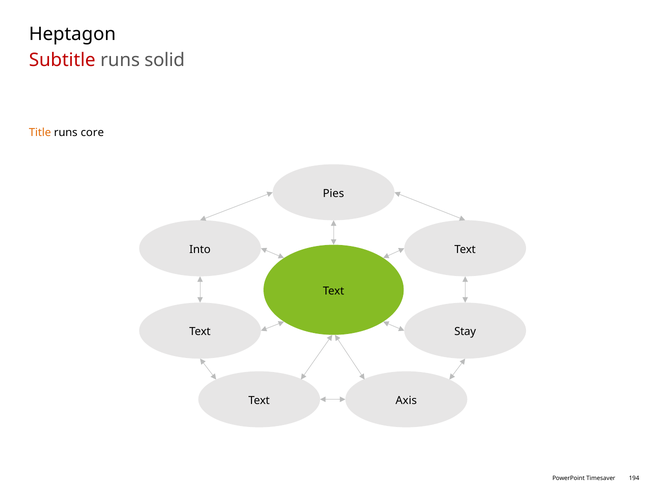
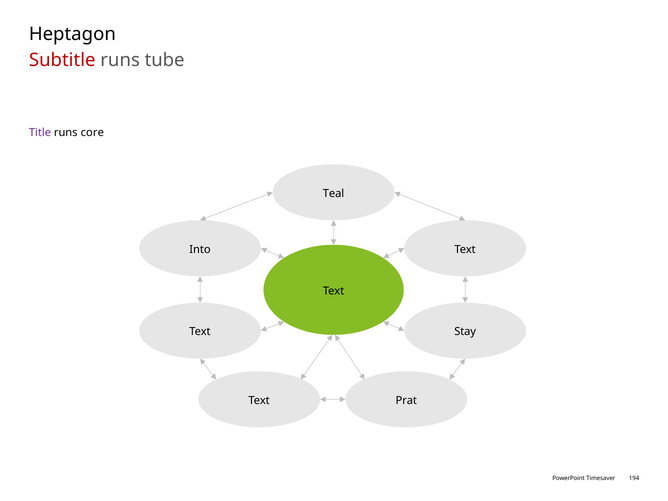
solid: solid -> tube
Title colour: orange -> purple
Pies: Pies -> Teal
Axis: Axis -> Prat
